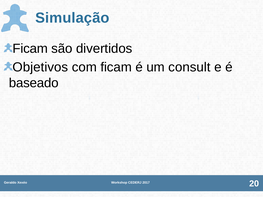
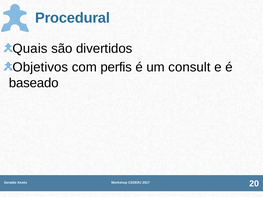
Simulação: Simulação -> Procedural
Ficam at (30, 49): Ficam -> Quais
com ficam: ficam -> perfis
